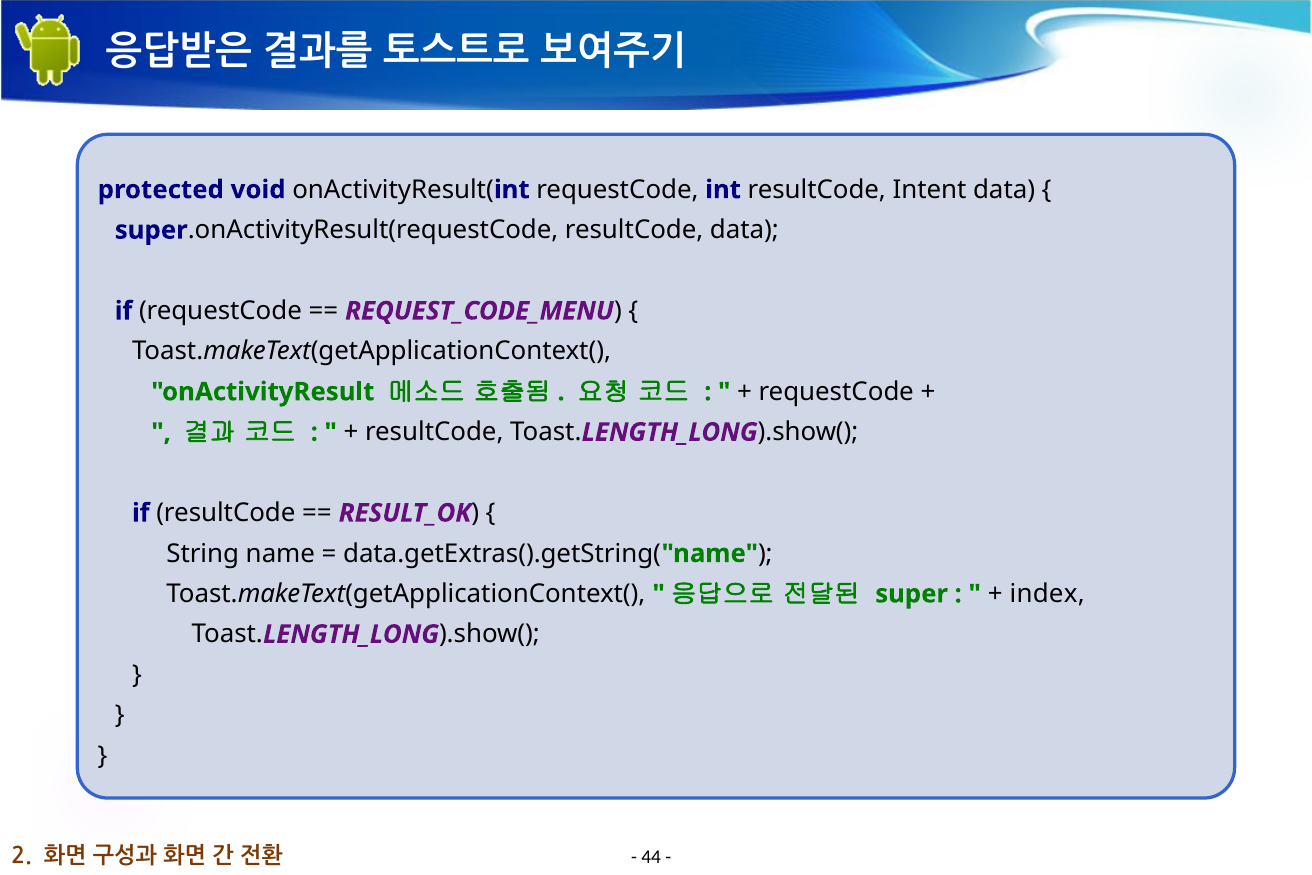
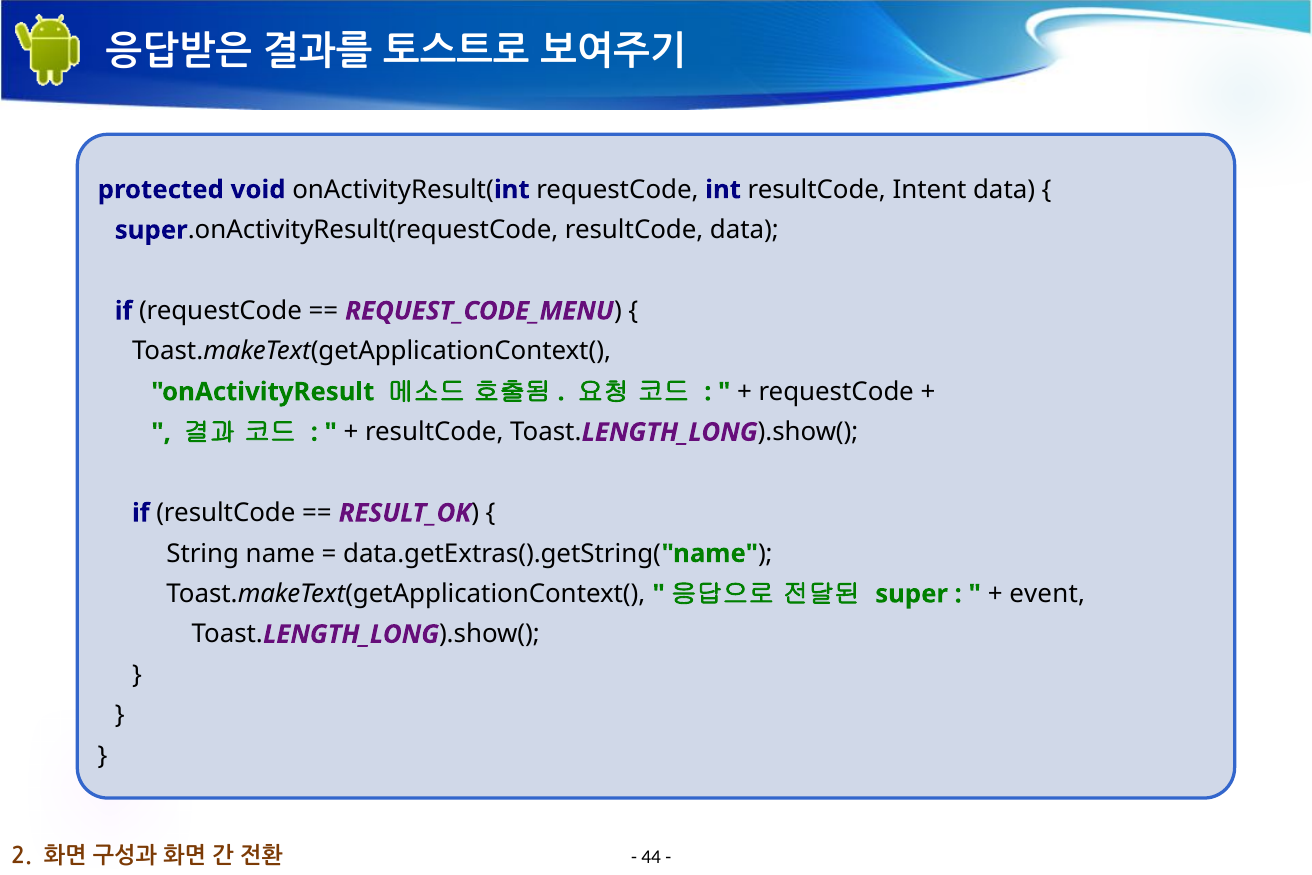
index: index -> event
